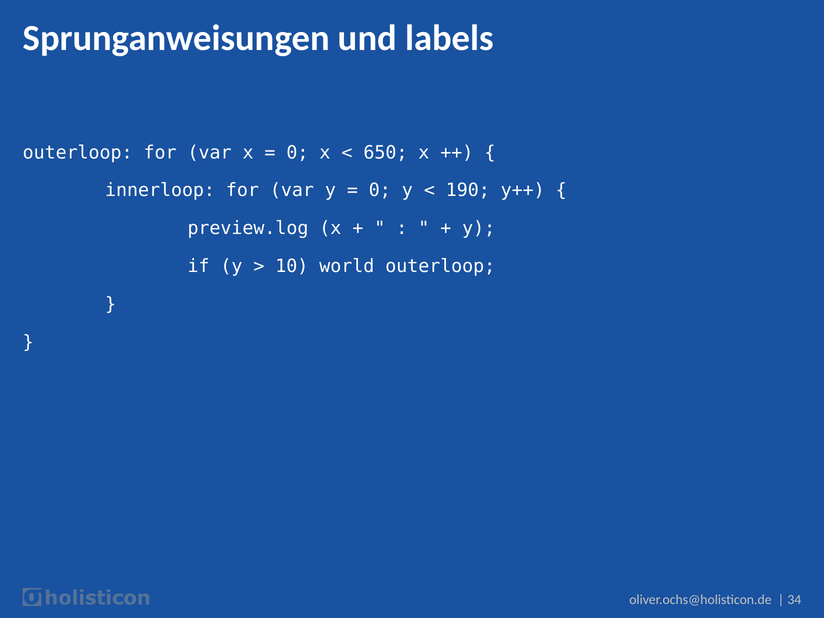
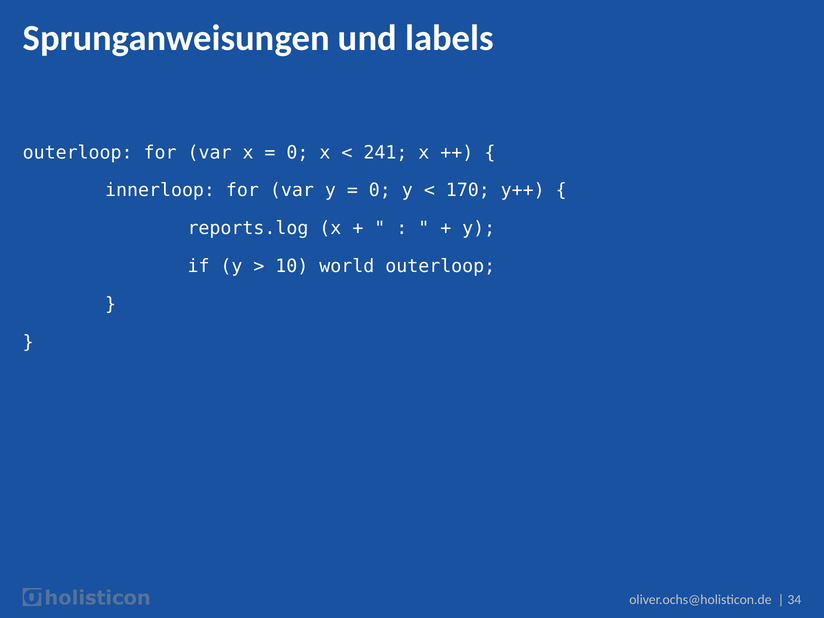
650: 650 -> 241
190: 190 -> 170
preview.log: preview.log -> reports.log
